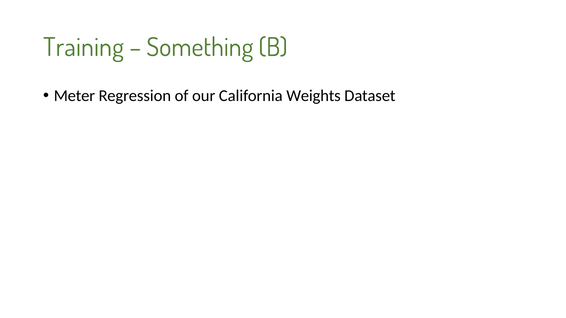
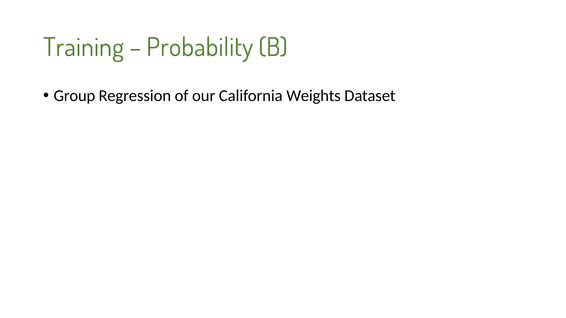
Something: Something -> Probability
Meter: Meter -> Group
